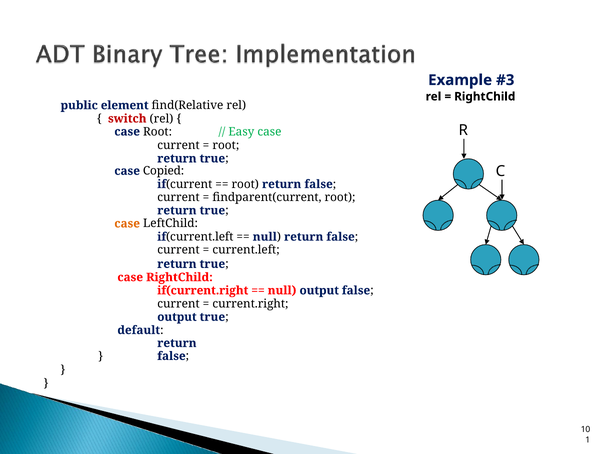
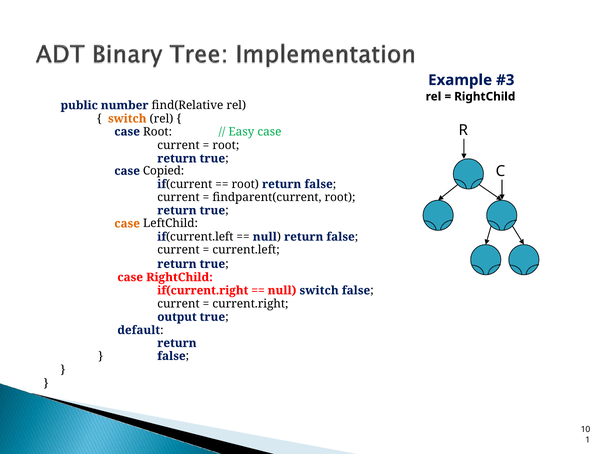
element: element -> number
switch at (127, 119) colour: red -> orange
null output: output -> switch
